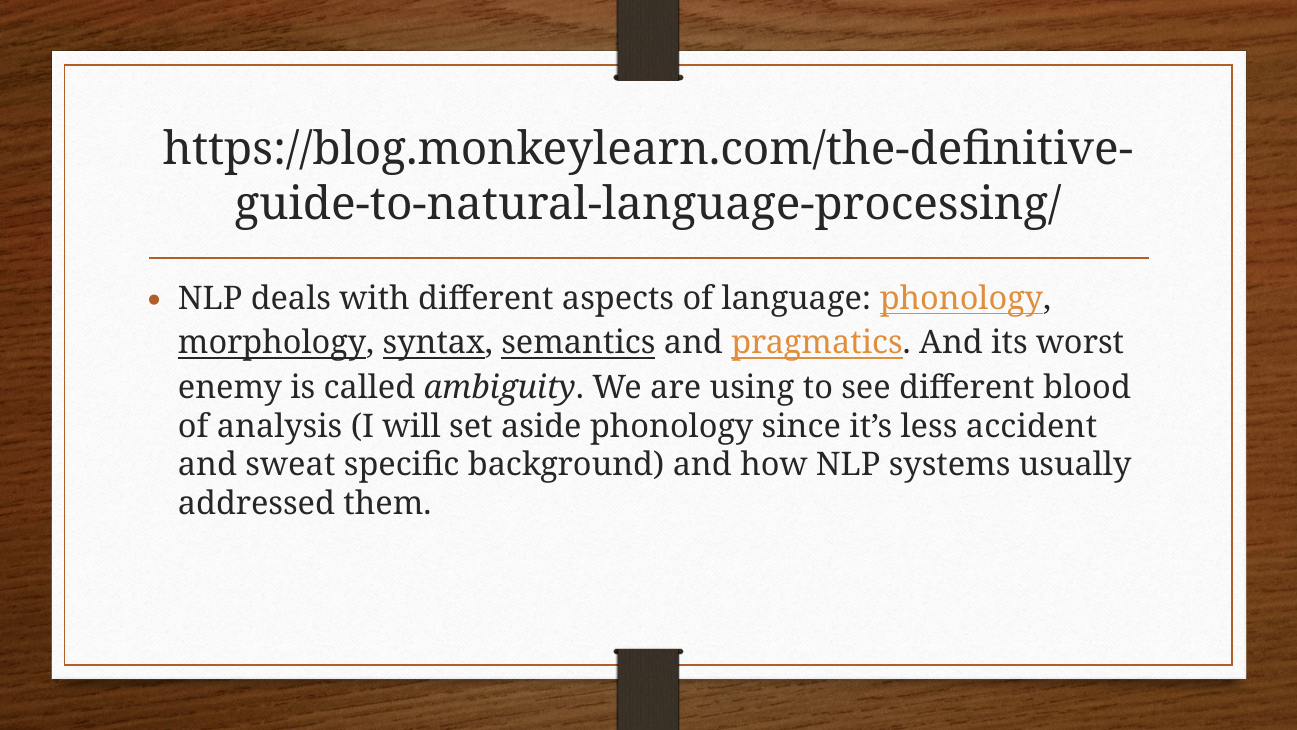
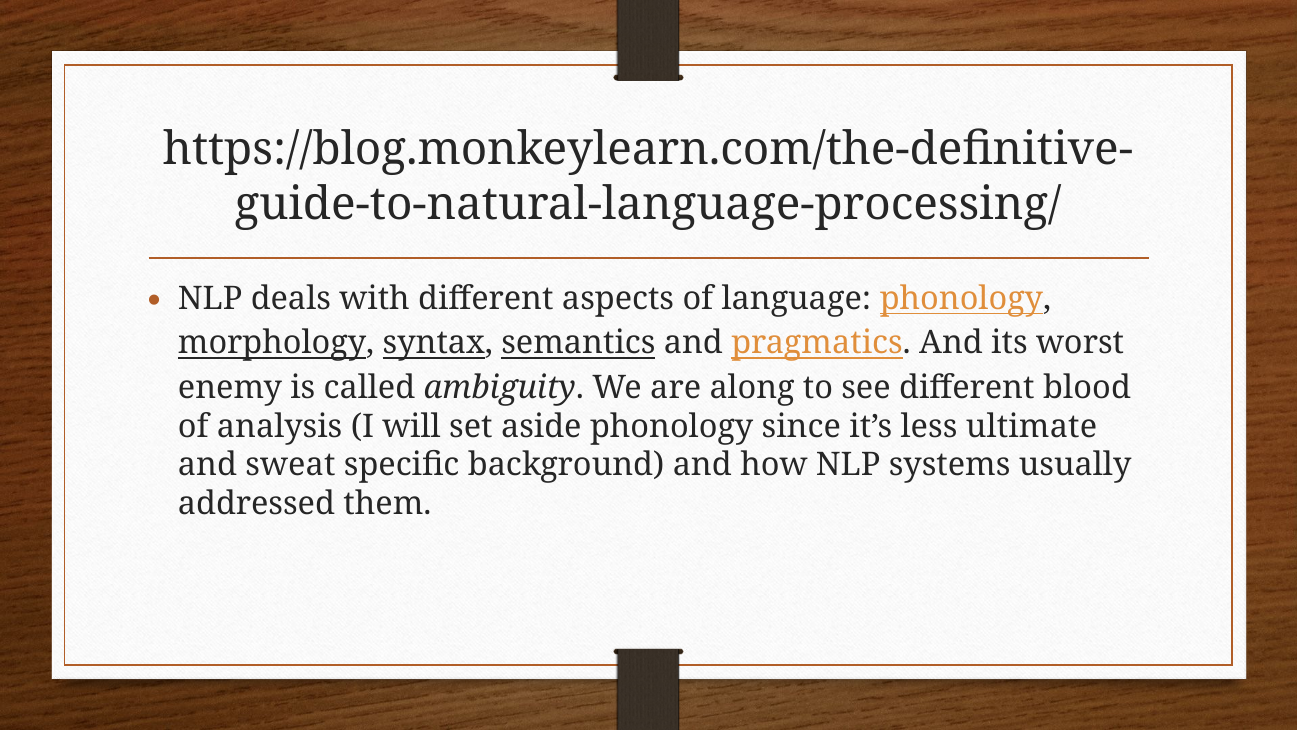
using: using -> along
accident: accident -> ultimate
